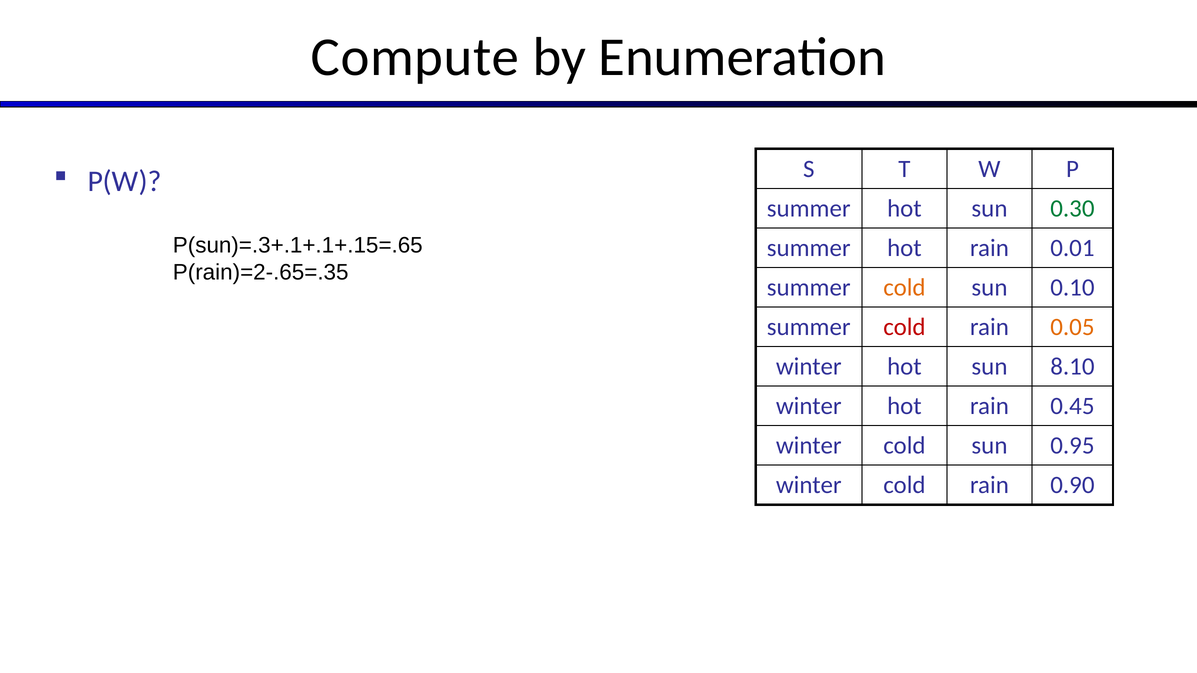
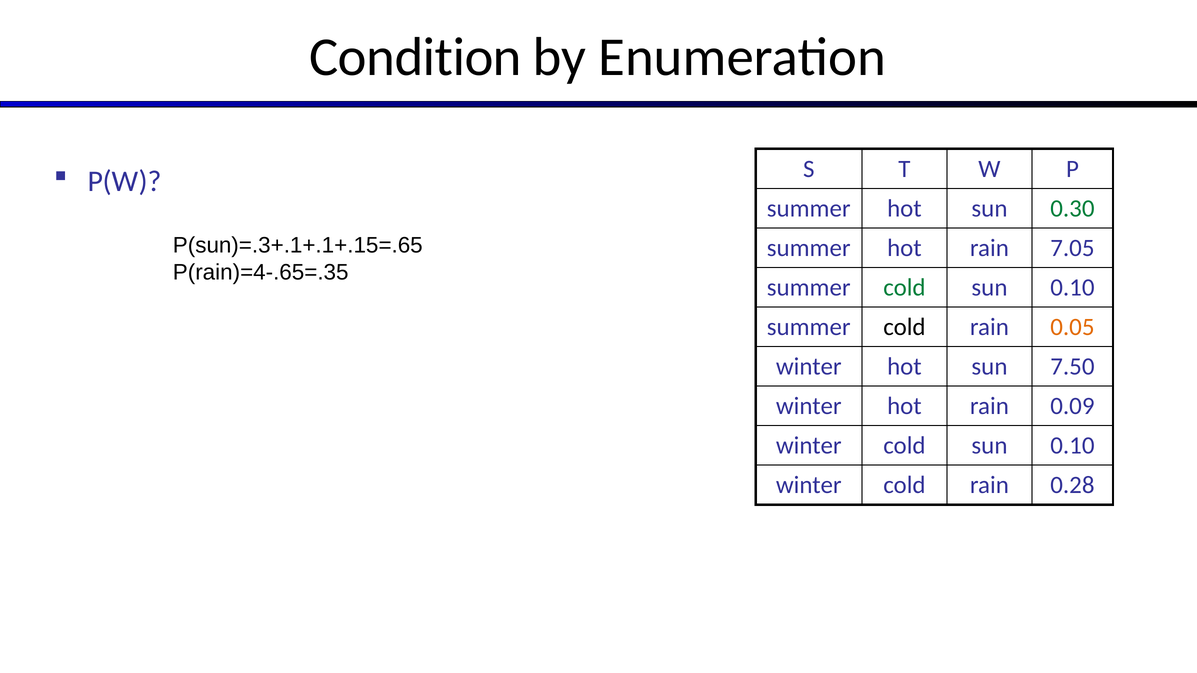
Compute: Compute -> Condition
0.01: 0.01 -> 7.05
P(rain)=2-.65=.35: P(rain)=2-.65=.35 -> P(rain)=4-.65=.35
cold at (904, 288) colour: orange -> green
cold at (904, 327) colour: red -> black
8.10: 8.10 -> 7.50
0.45: 0.45 -> 0.09
winter cold sun 0.95: 0.95 -> 0.10
0.90: 0.90 -> 0.28
